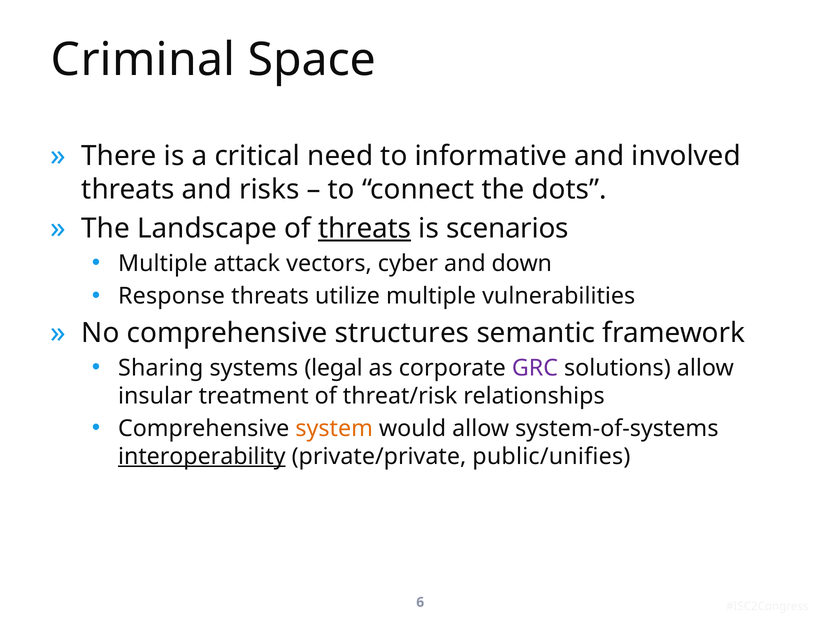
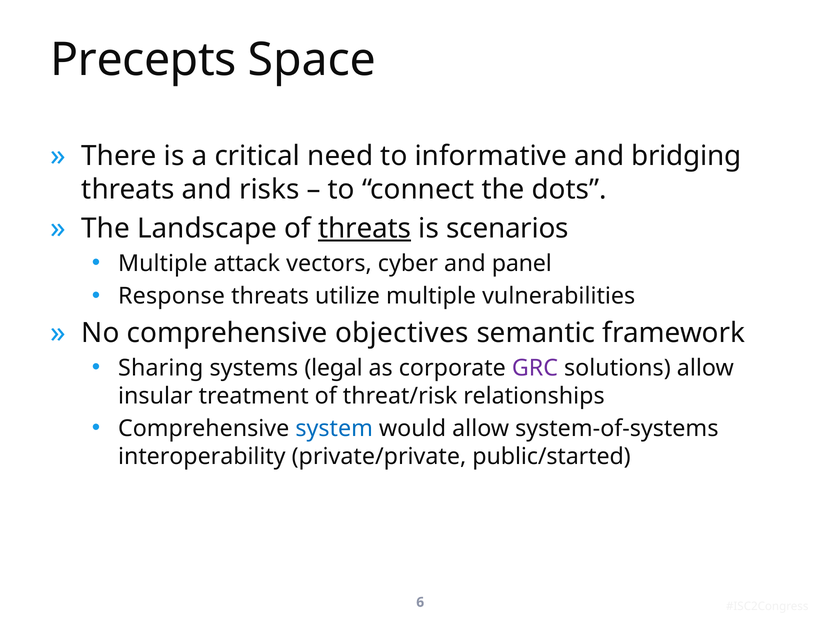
Criminal: Criminal -> Precepts
involved: involved -> bridging
down: down -> panel
structures: structures -> objectives
system colour: orange -> blue
interoperability underline: present -> none
public/unifies: public/unifies -> public/started
